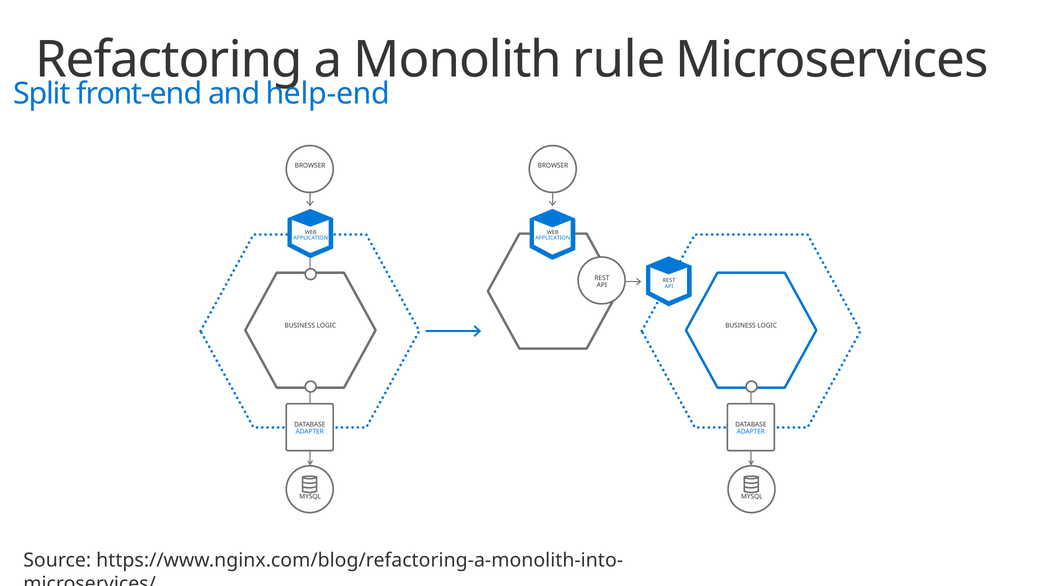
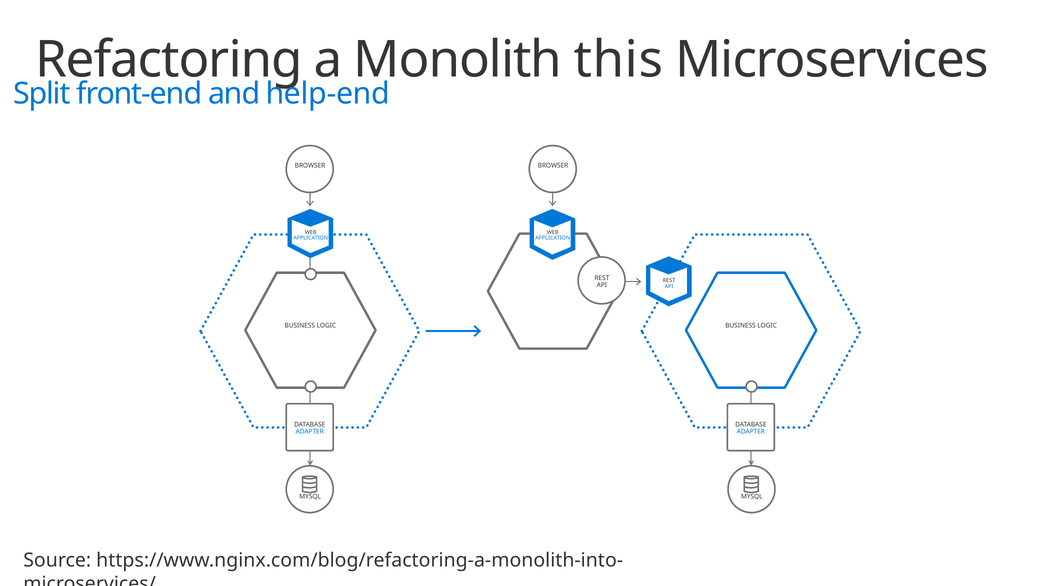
rule: rule -> this
